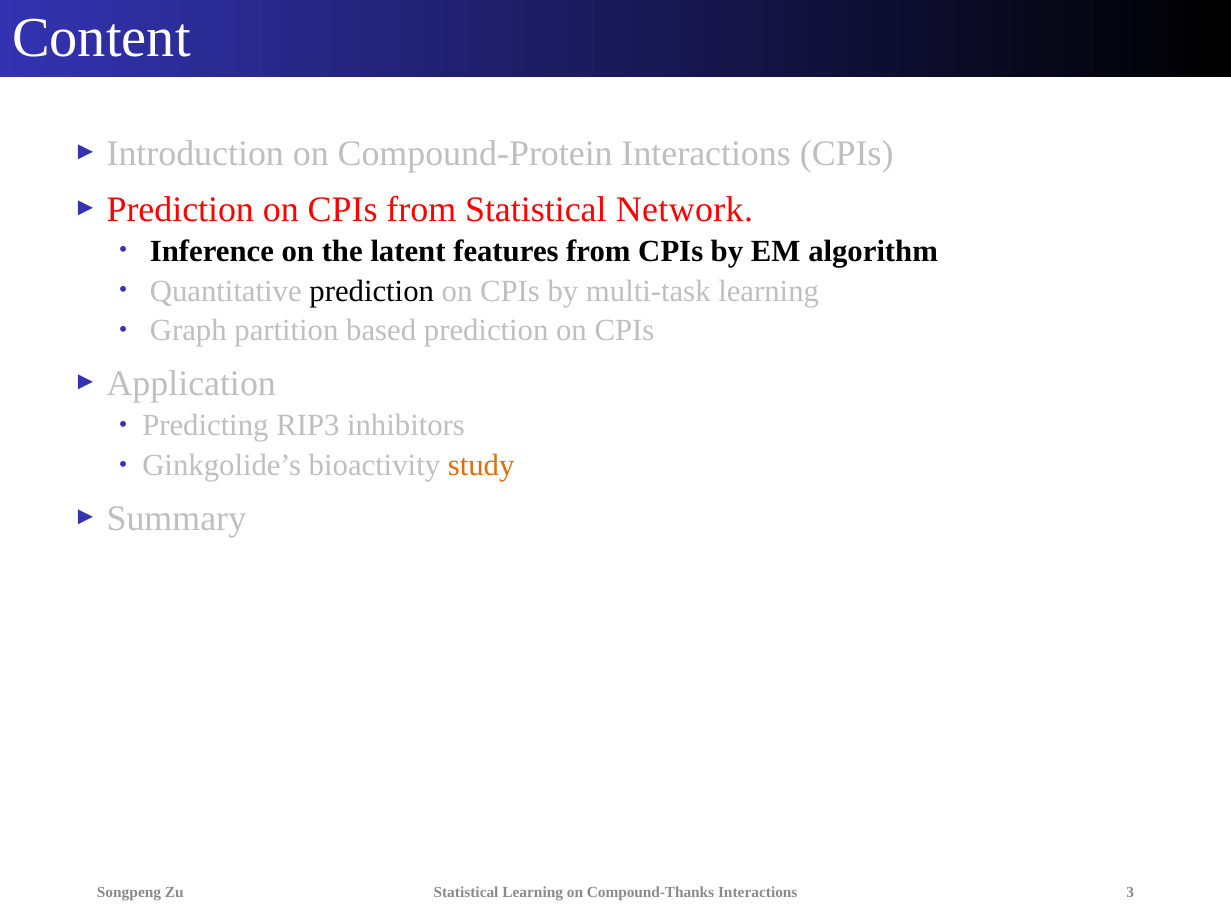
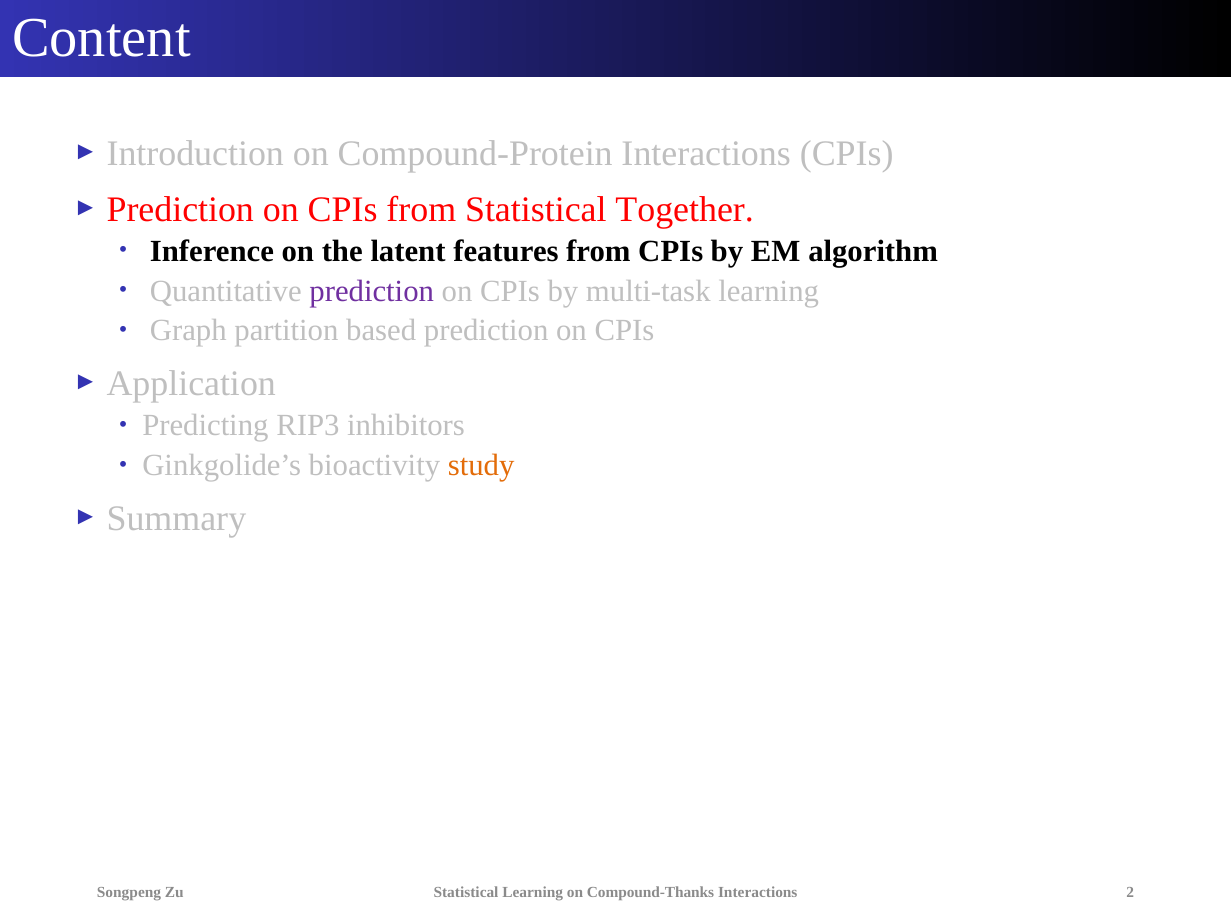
Network: Network -> Together
prediction at (372, 291) colour: black -> purple
3: 3 -> 2
